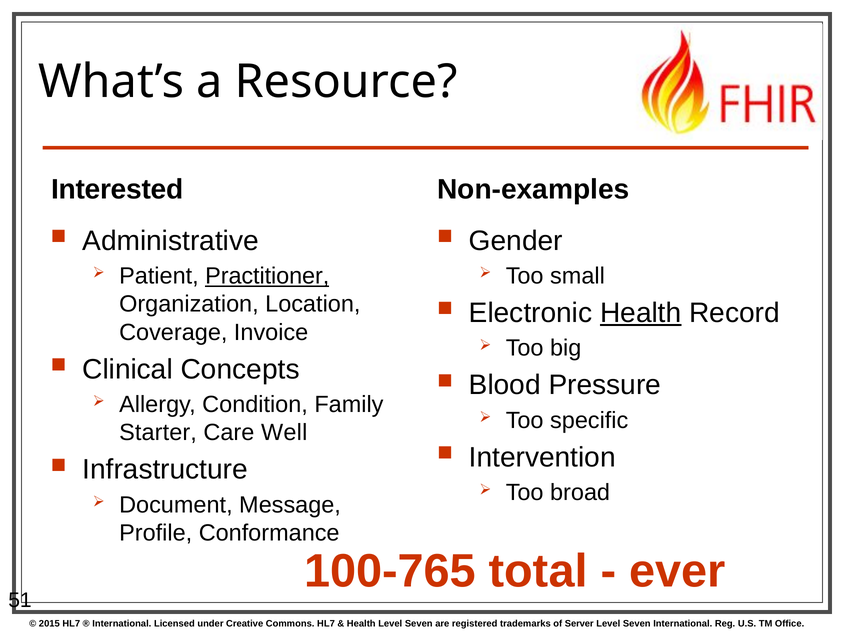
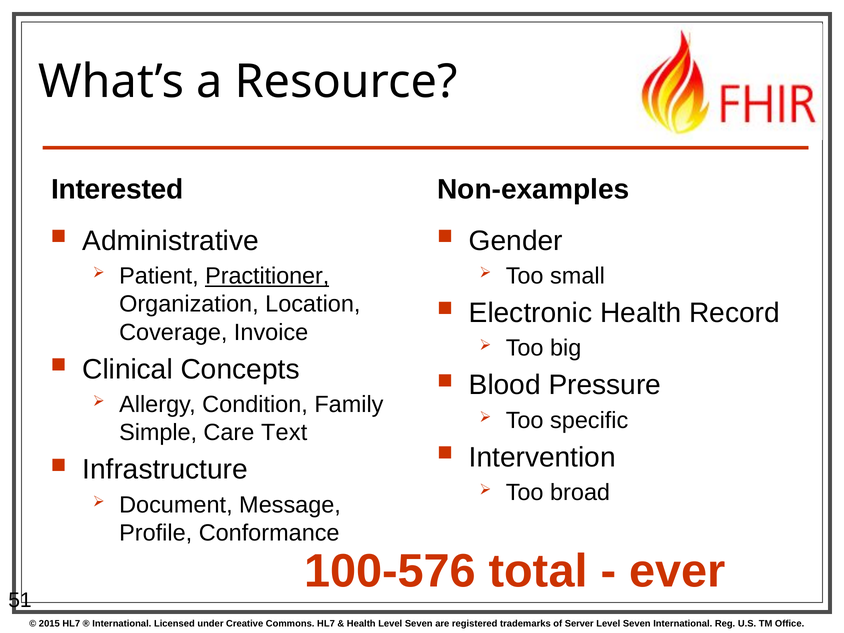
Health at (641, 313) underline: present -> none
Starter: Starter -> Simple
Well: Well -> Text
100-765: 100-765 -> 100-576
